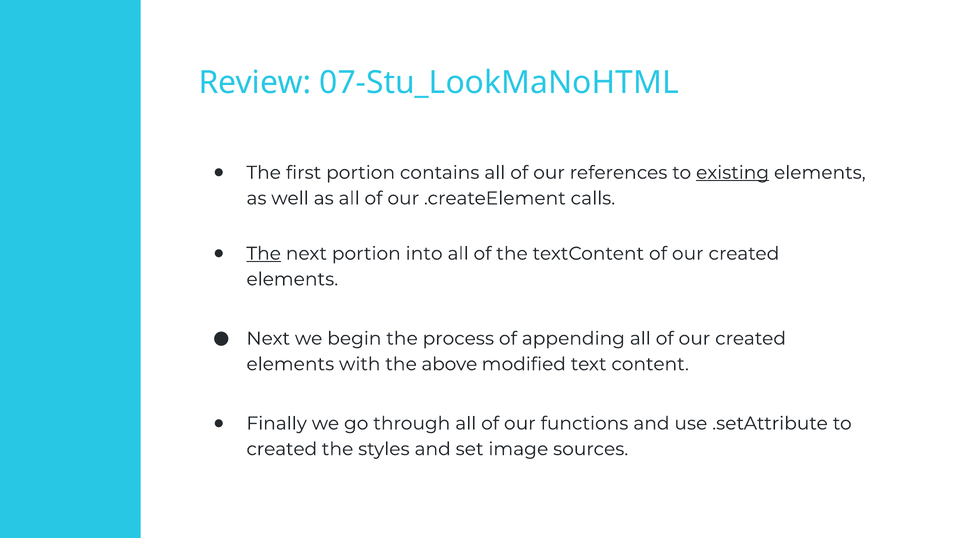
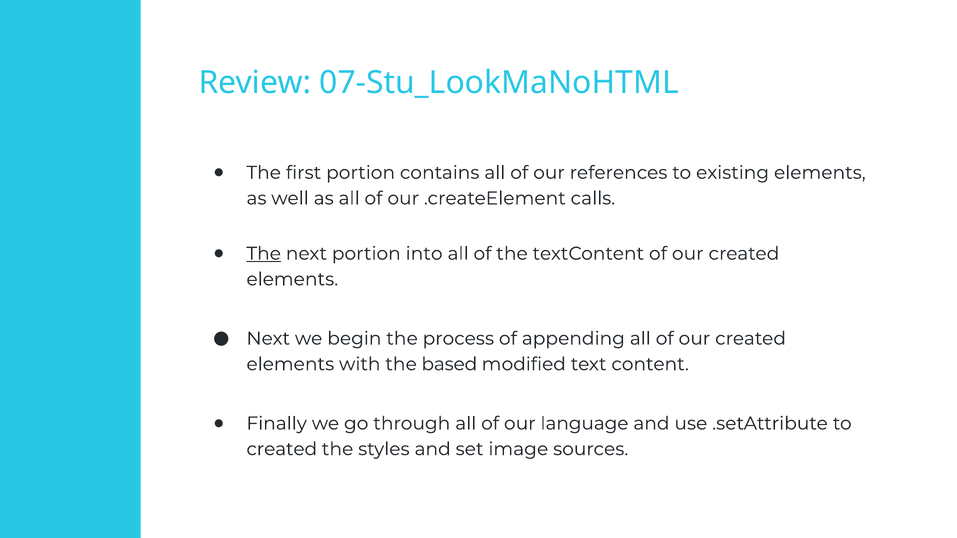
existing underline: present -> none
above: above -> based
functions: functions -> language
